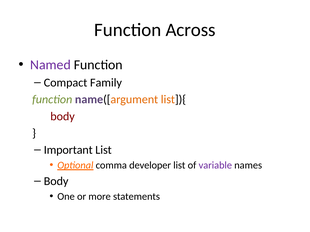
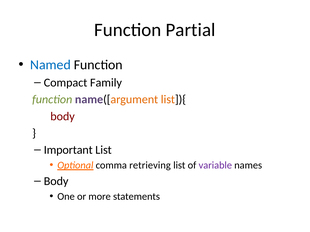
Across: Across -> Partial
Named colour: purple -> blue
developer: developer -> retrieving
